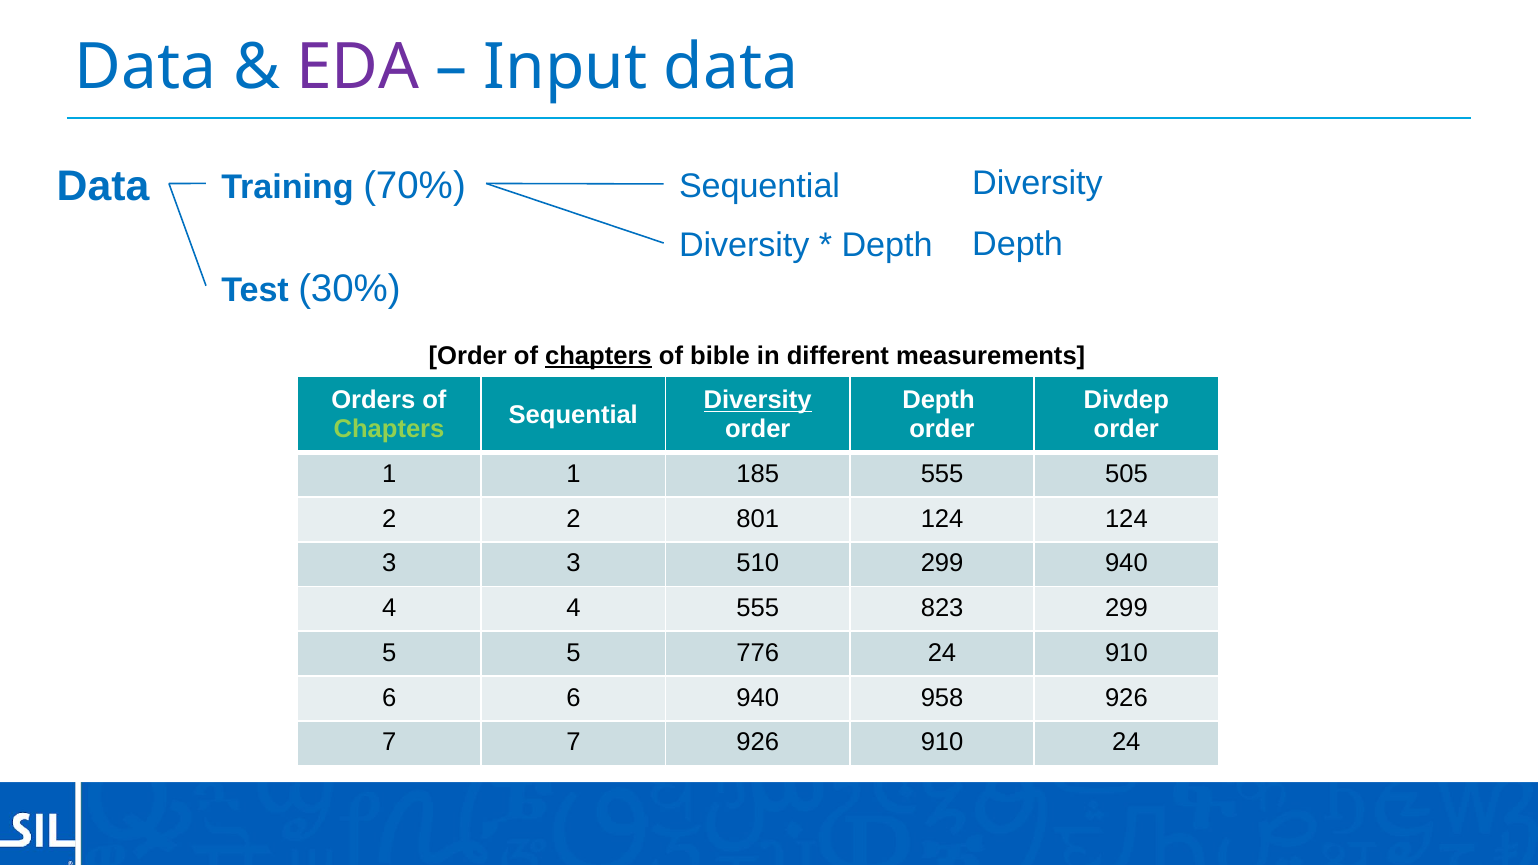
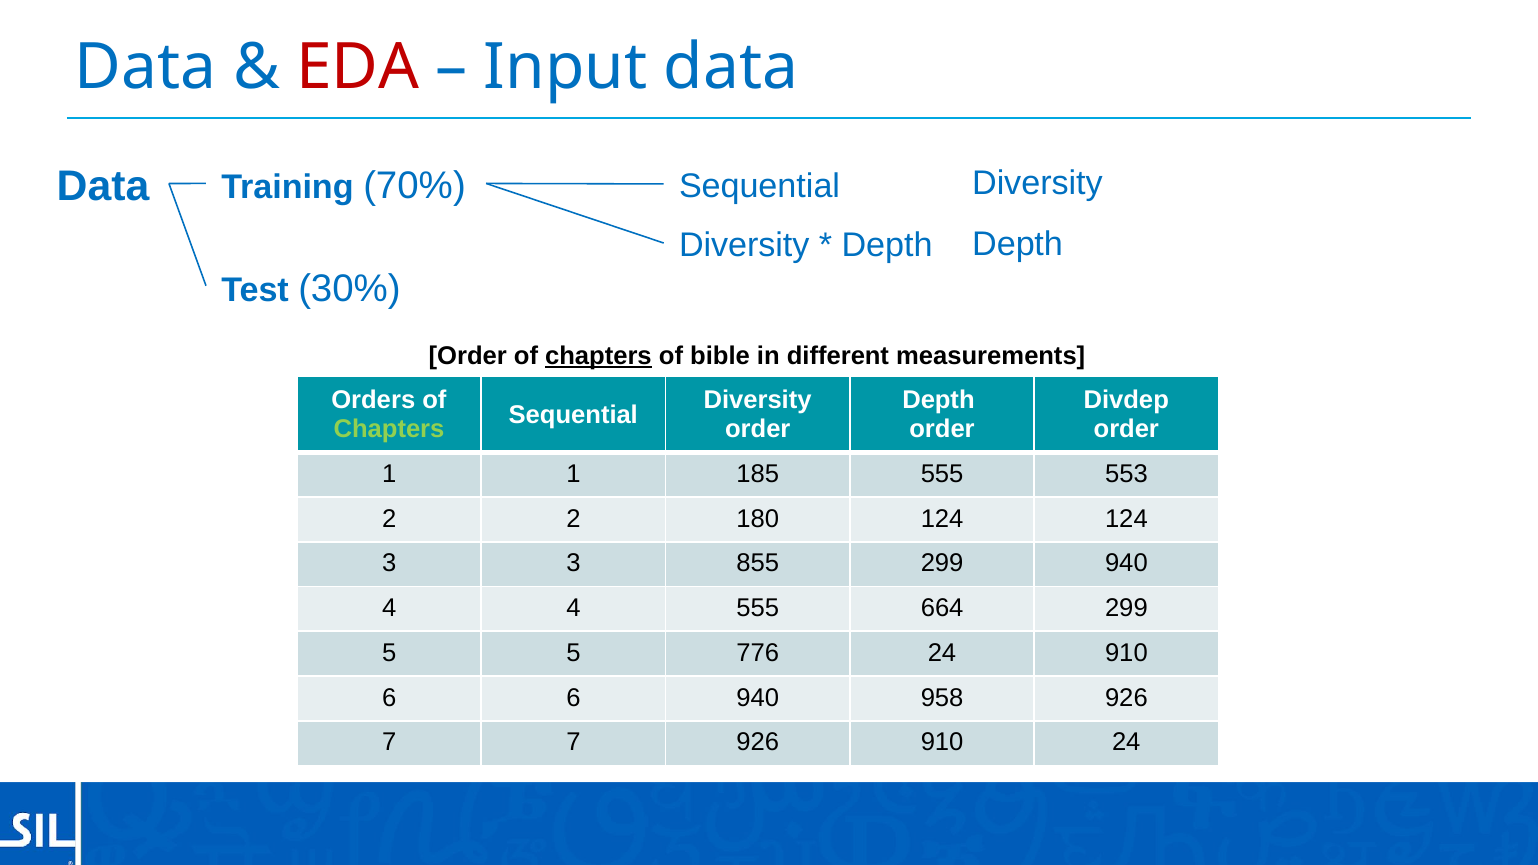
EDA colour: purple -> red
Diversity at (758, 401) underline: present -> none
505: 505 -> 553
801: 801 -> 180
510: 510 -> 855
823: 823 -> 664
